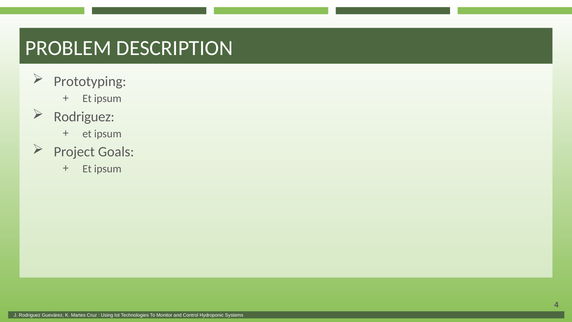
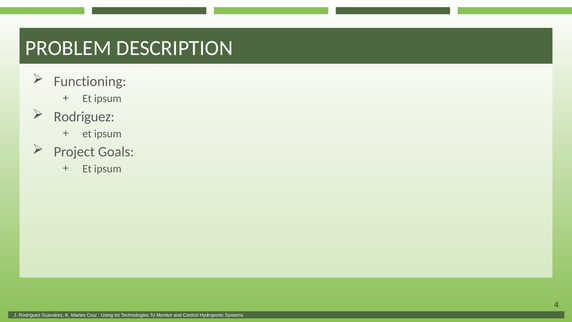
Prototyping: Prototyping -> Functioning
